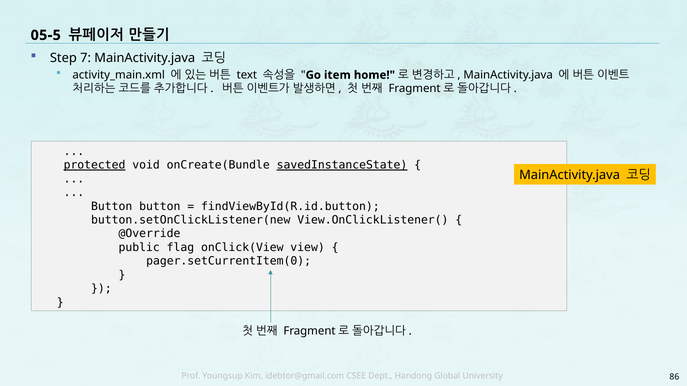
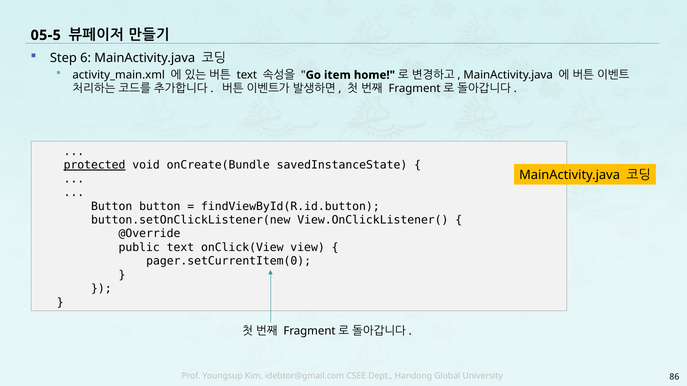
7: 7 -> 6
savedInstanceState underline: present -> none
public flag: flag -> text
